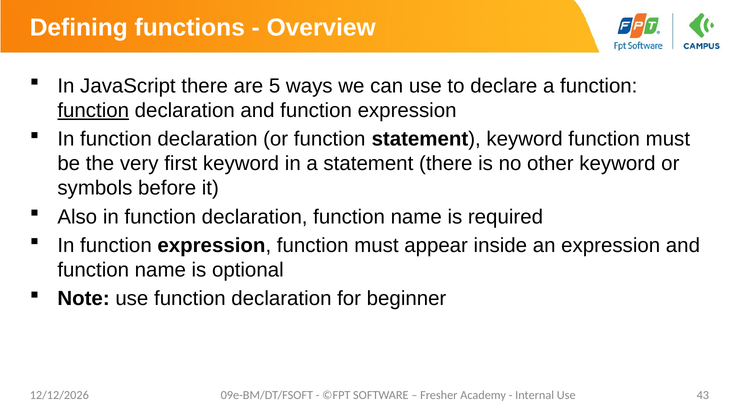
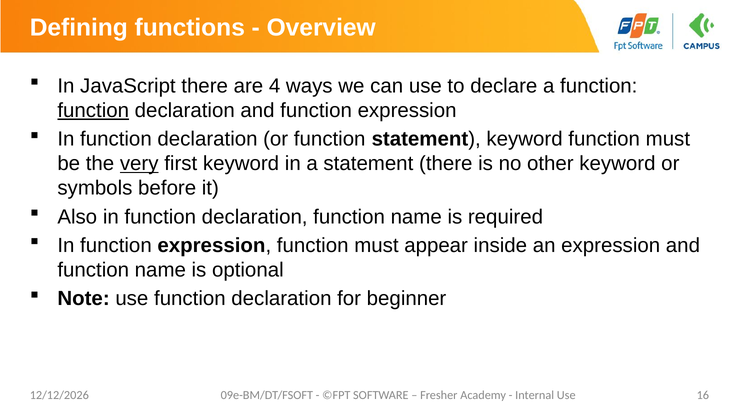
5: 5 -> 4
very underline: none -> present
43: 43 -> 16
